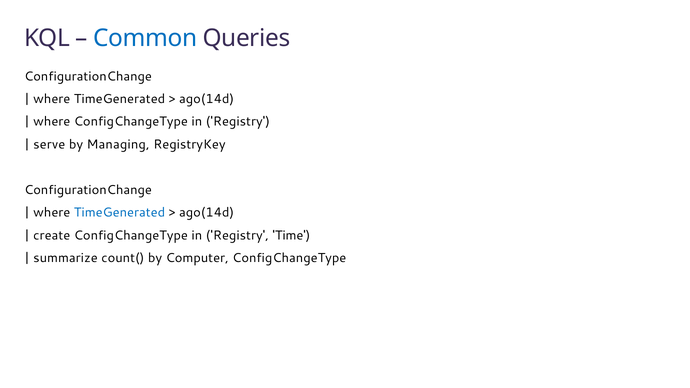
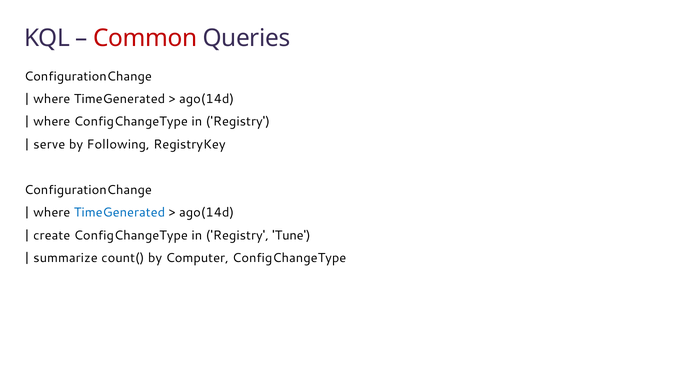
Common colour: blue -> red
Managing: Managing -> Following
Time: Time -> Tune
